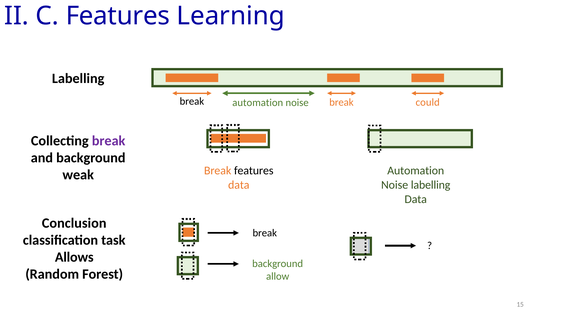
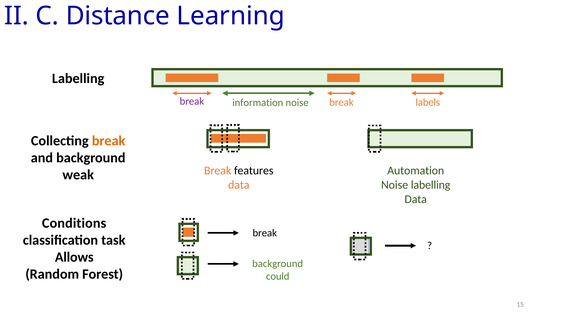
C Features: Features -> Distance
break at (192, 101) colour: black -> purple
could: could -> labels
automation at (258, 103): automation -> information
break at (109, 141) colour: purple -> orange
Conclusion: Conclusion -> Conditions
allow: allow -> could
